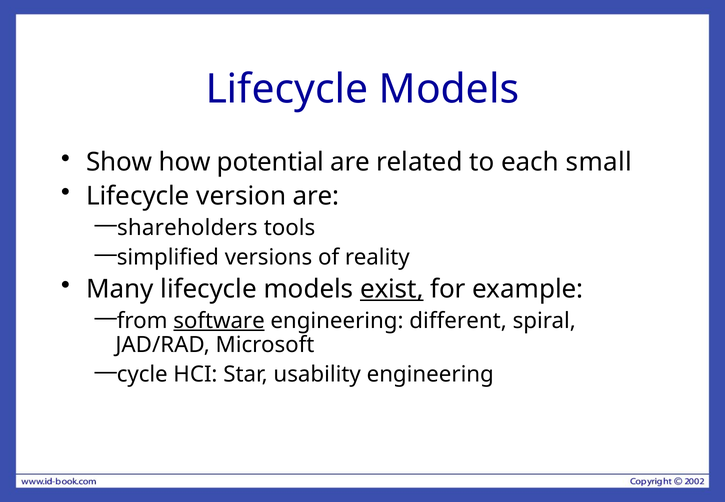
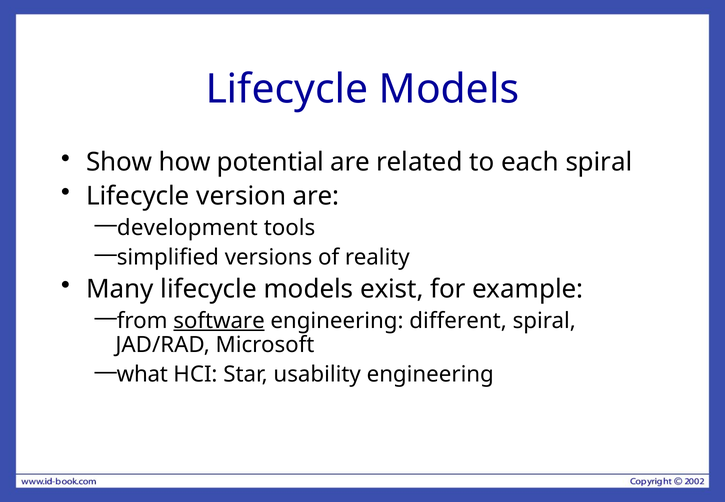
each small: small -> spiral
shareholders: shareholders -> development
exist underline: present -> none
cycle: cycle -> what
